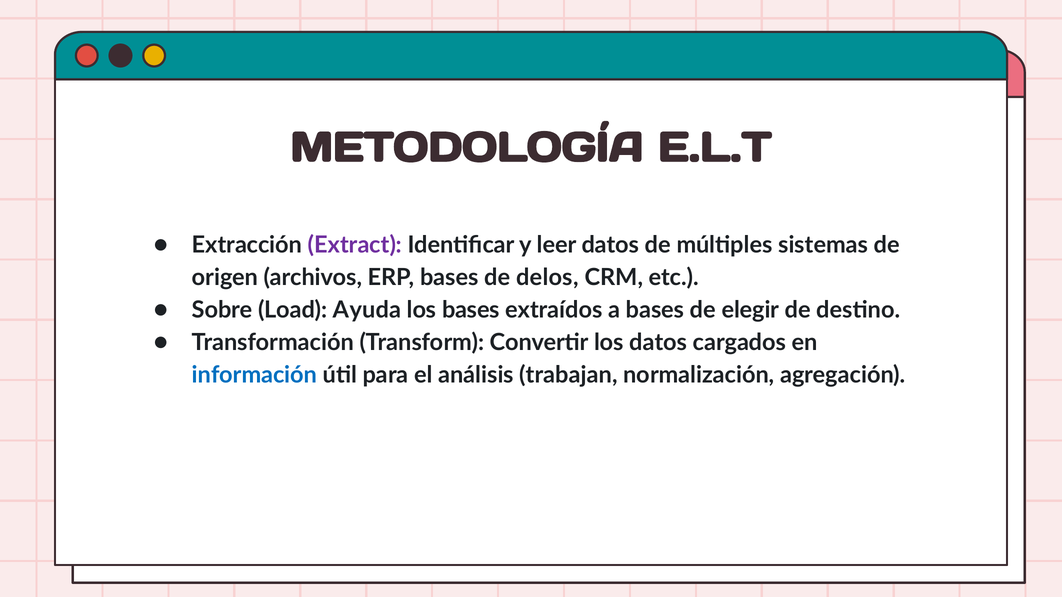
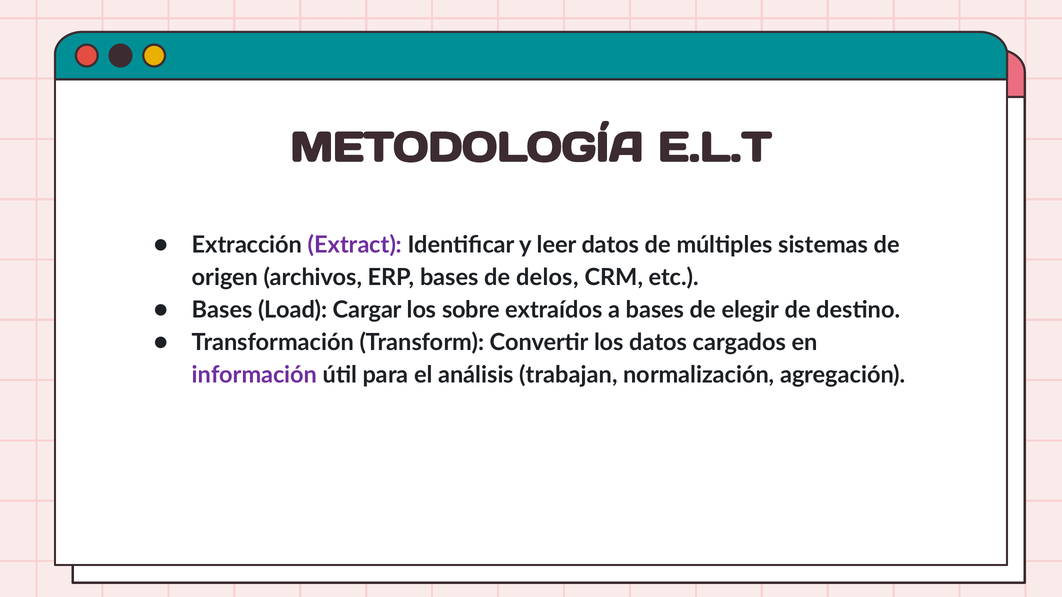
Sobre at (222, 310): Sobre -> Bases
Ayuda: Ayuda -> Cargar
los bases: bases -> sobre
información colour: blue -> purple
